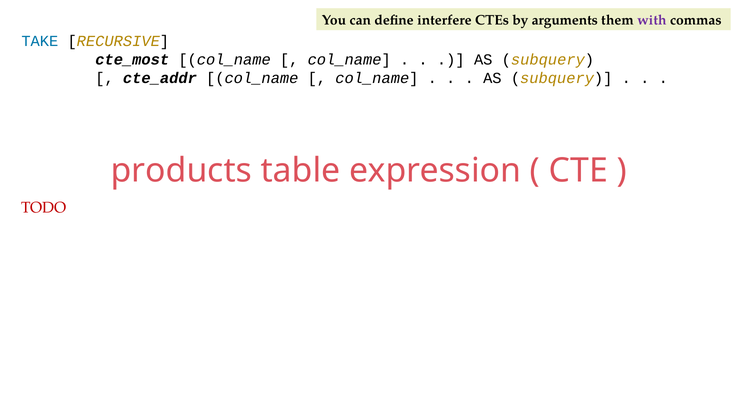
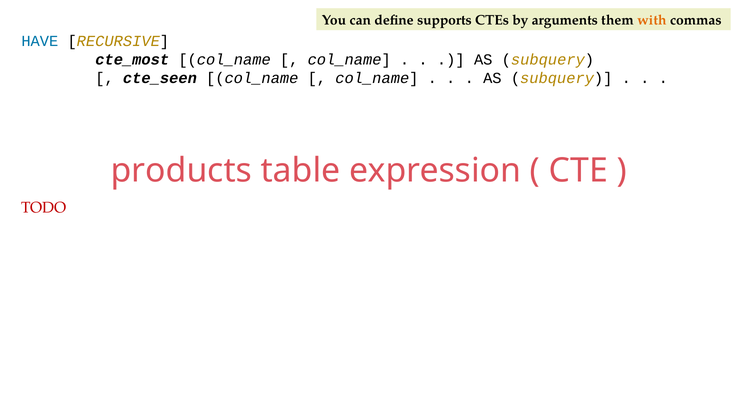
interfere: interfere -> supports
with colour: purple -> orange
TAKE: TAKE -> HAVE
cte_addr: cte_addr -> cte_seen
